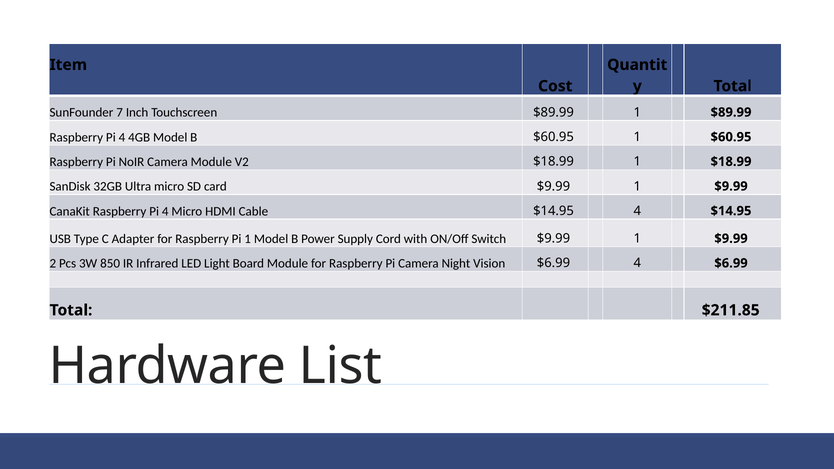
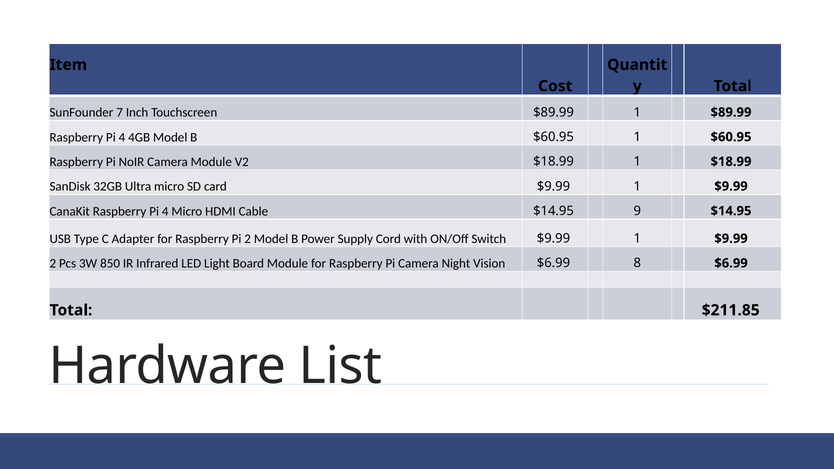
$14.95 4: 4 -> 9
Pi 1: 1 -> 2
$6.99 4: 4 -> 8
